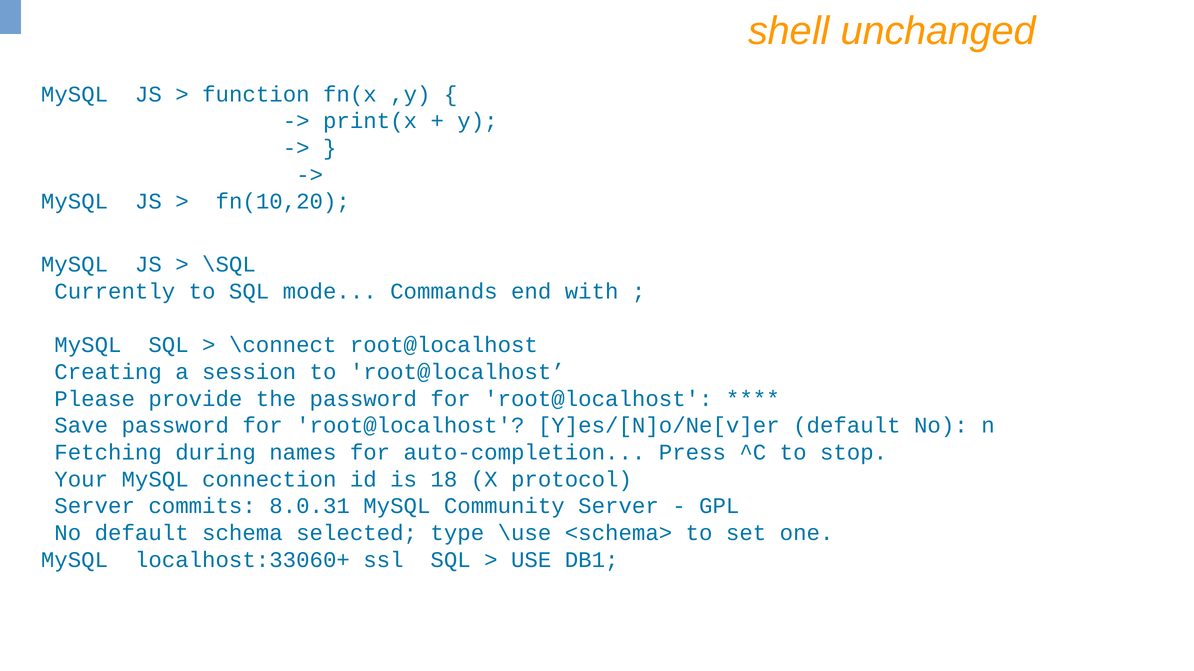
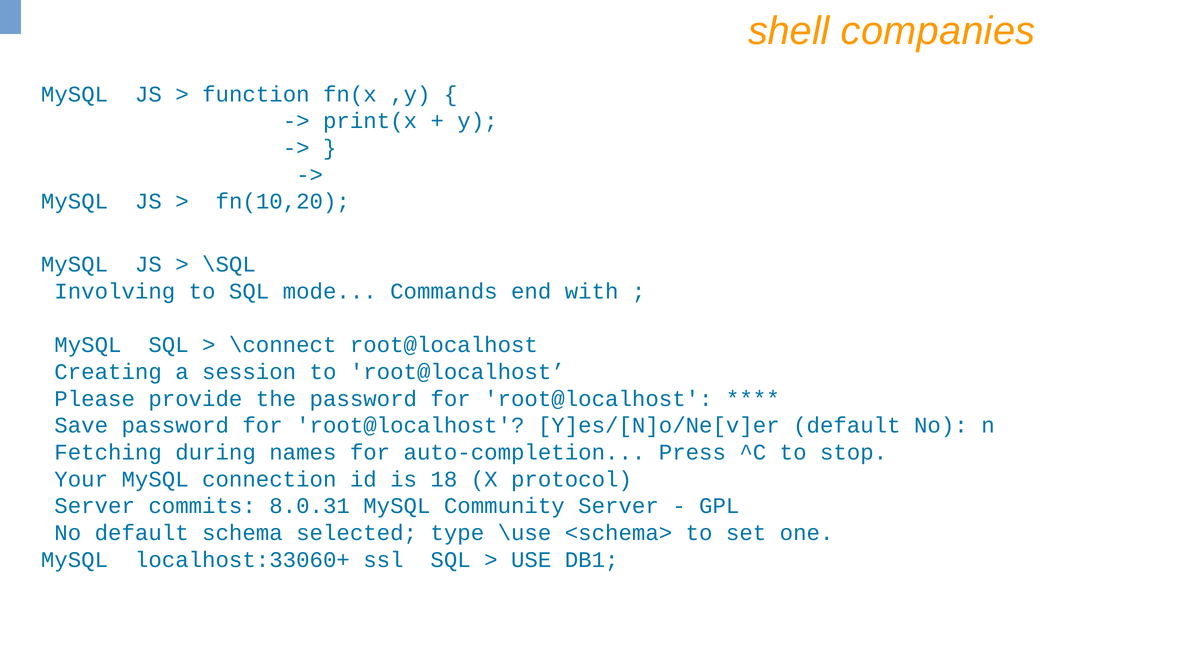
unchanged: unchanged -> companies
Currently: Currently -> Involving
